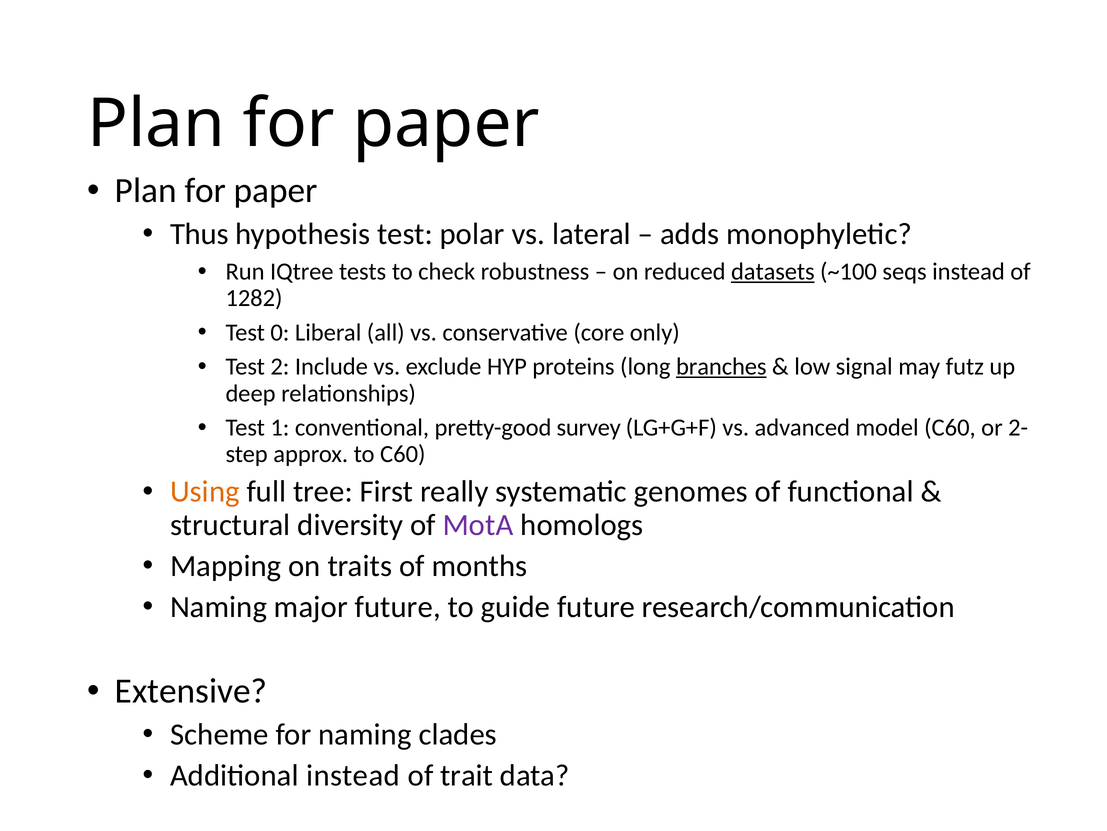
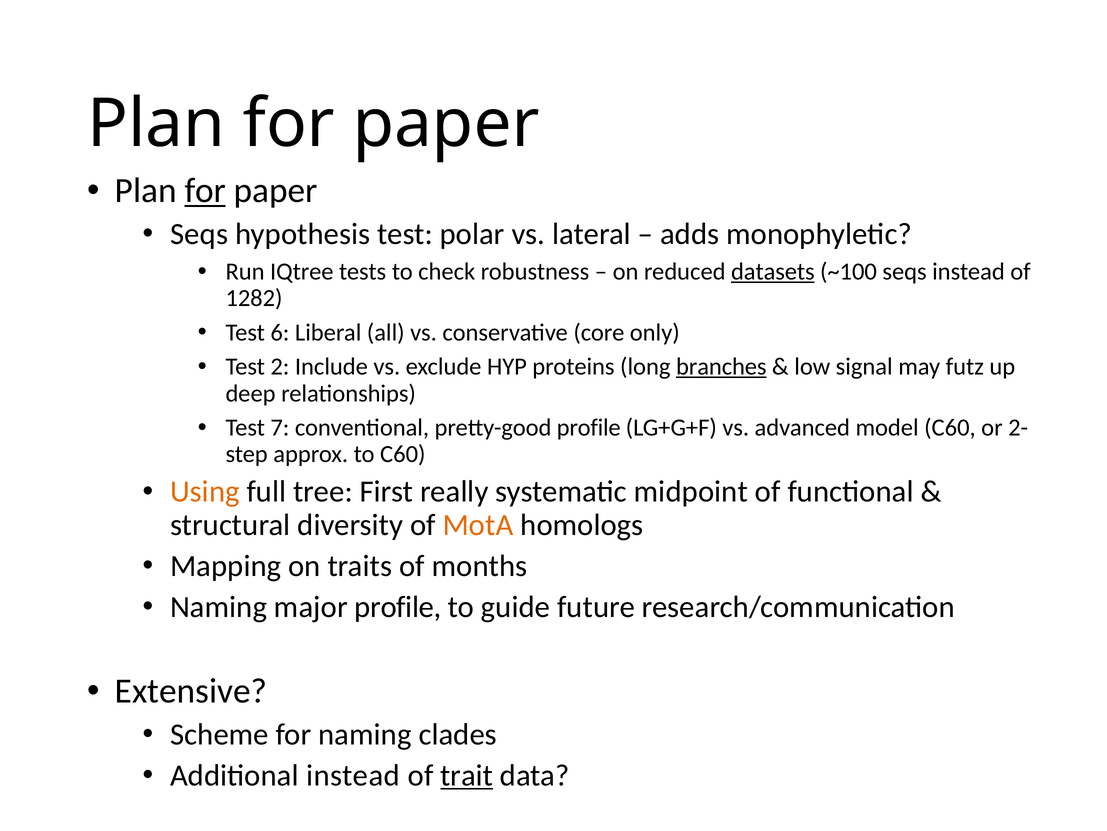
for at (205, 191) underline: none -> present
Thus at (199, 234): Thus -> Seqs
0: 0 -> 6
1: 1 -> 7
pretty-good survey: survey -> profile
genomes: genomes -> midpoint
MotA colour: purple -> orange
major future: future -> profile
trait underline: none -> present
